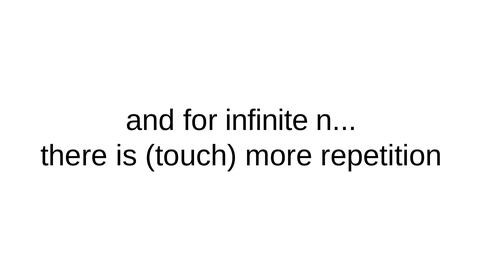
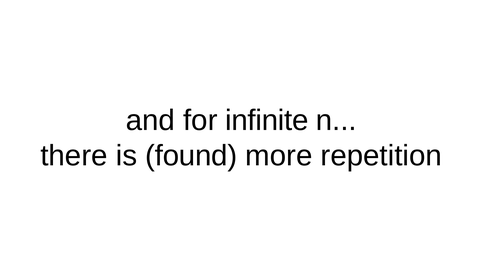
touch: touch -> found
